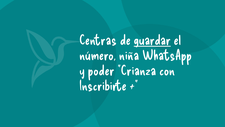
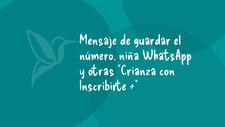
Centras: Centras -> Mensaje
guardar underline: present -> none
poder: poder -> otras
